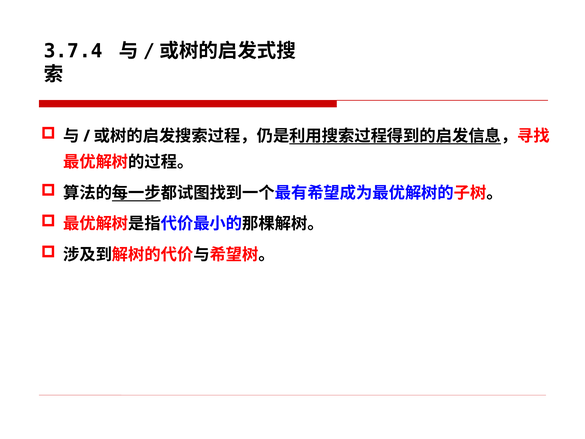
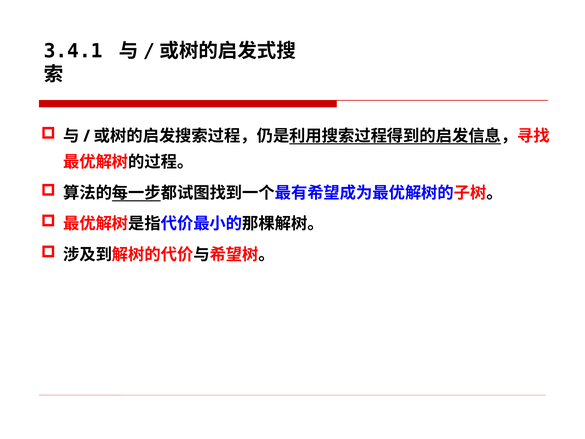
3.7.4: 3.7.4 -> 3.4.1
